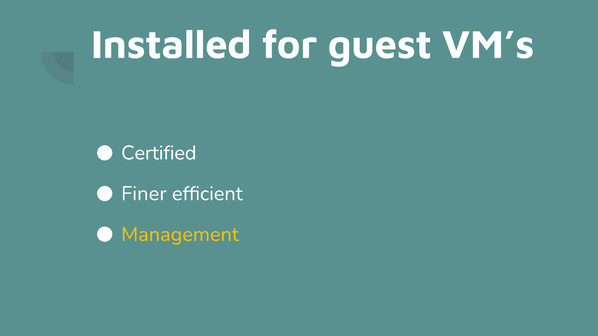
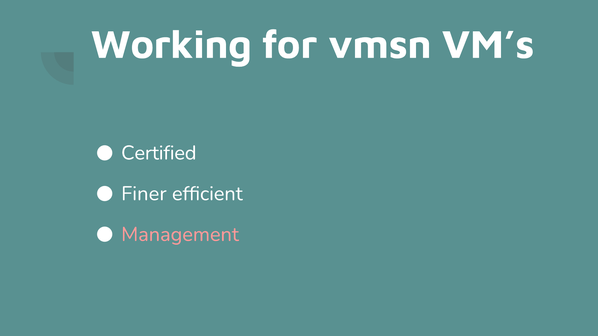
Installed: Installed -> Working
guest: guest -> vmsn
Management colour: yellow -> pink
